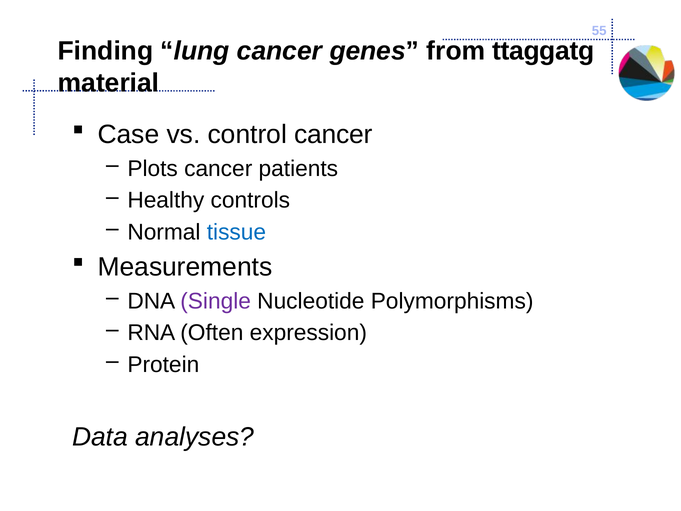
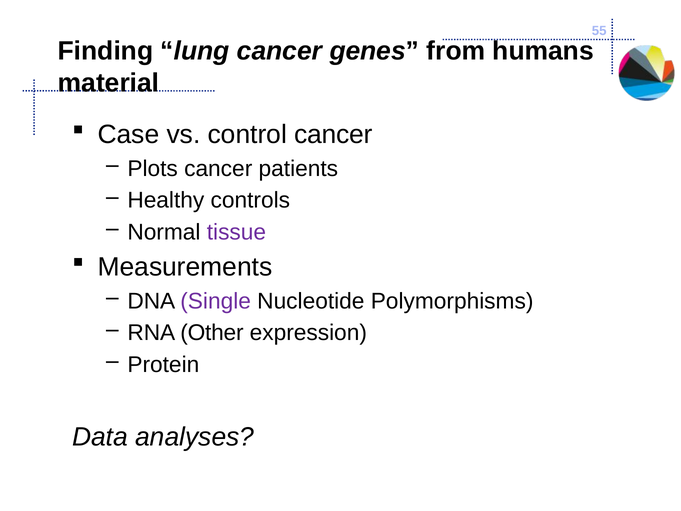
ttaggatg: ttaggatg -> humans
tissue colour: blue -> purple
Often: Often -> Other
